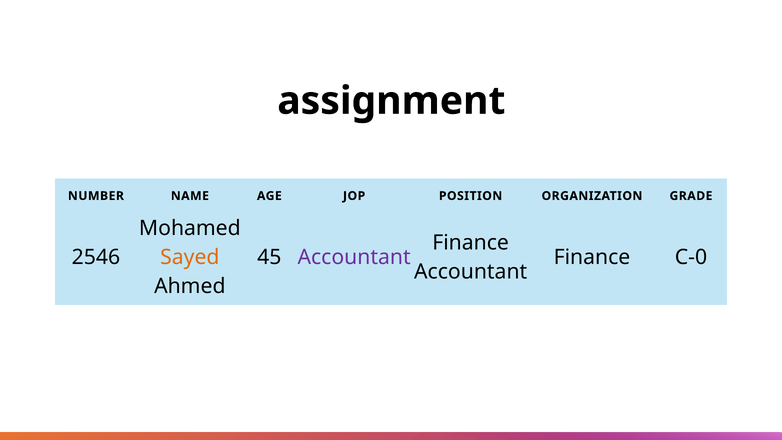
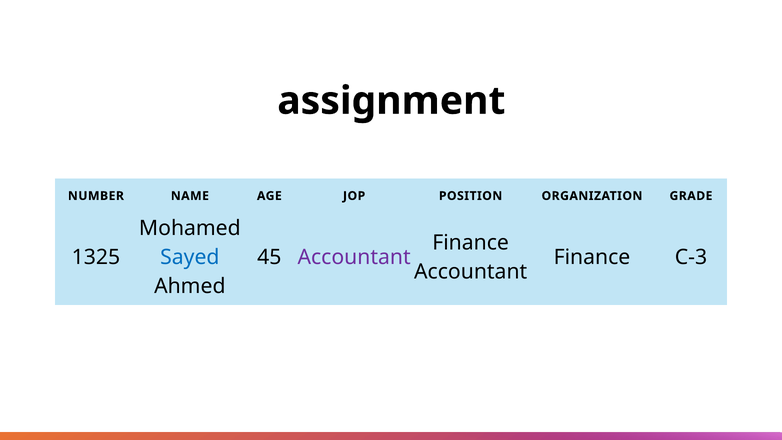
2546: 2546 -> 1325
Sayed colour: orange -> blue
C-0: C-0 -> C-3
